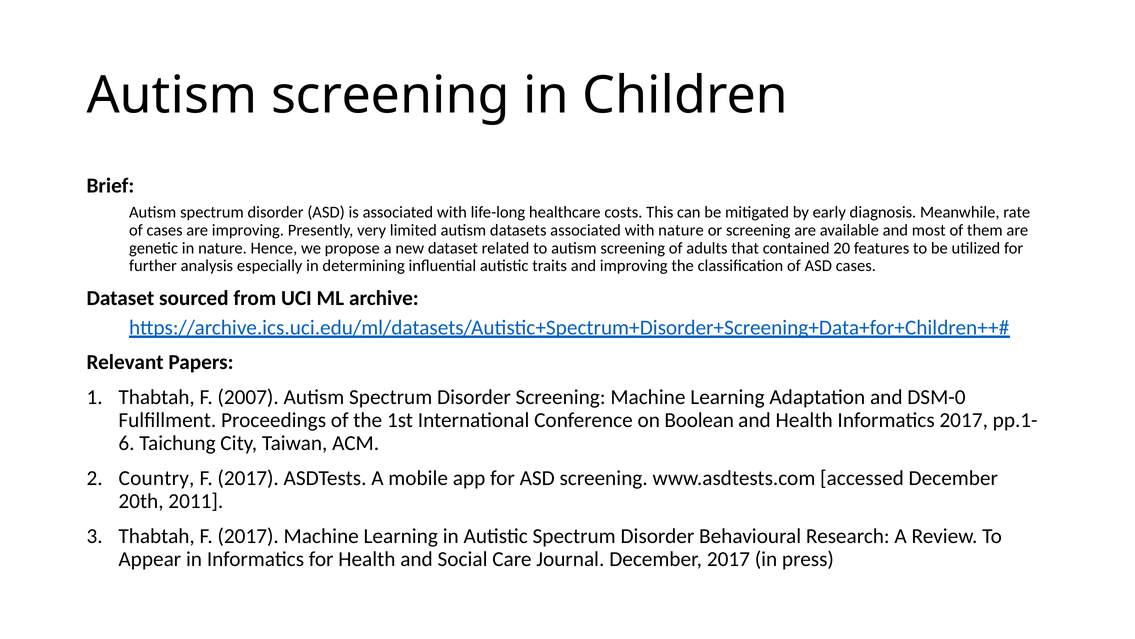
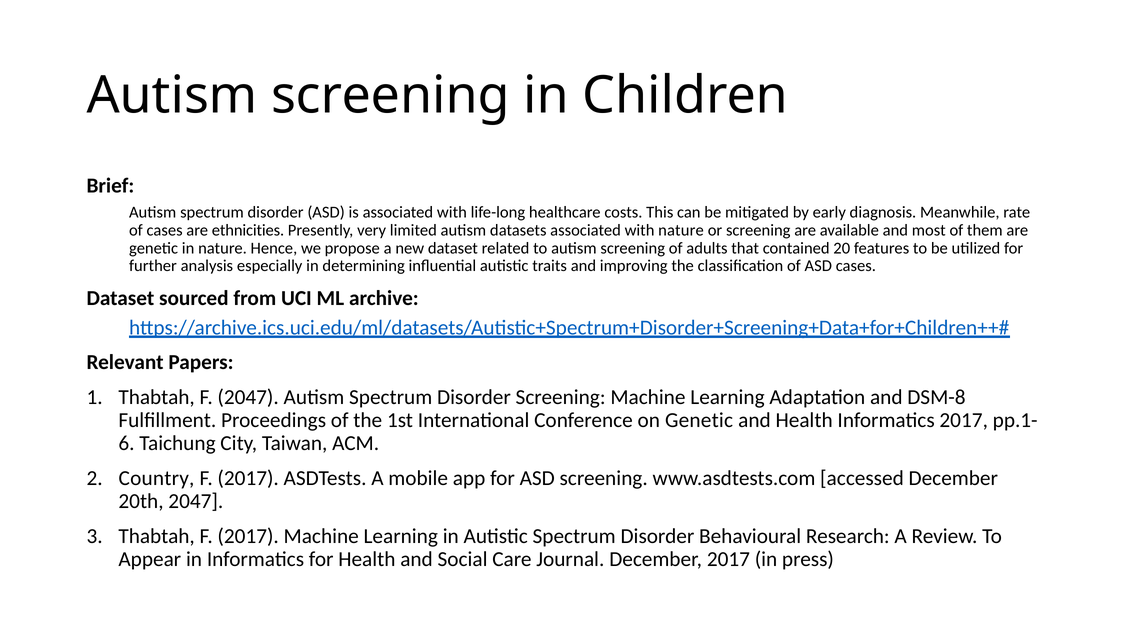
are improving: improving -> ethnicities
F 2007: 2007 -> 2047
DSM-0: DSM-0 -> DSM-8
on Boolean: Boolean -> Genetic
20th 2011: 2011 -> 2047
